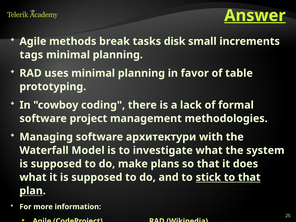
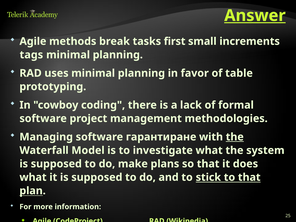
disk: disk -> first
архитектури: архитектури -> гарантиране
the at (235, 137) underline: none -> present
